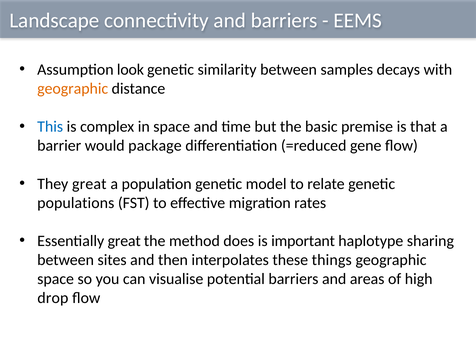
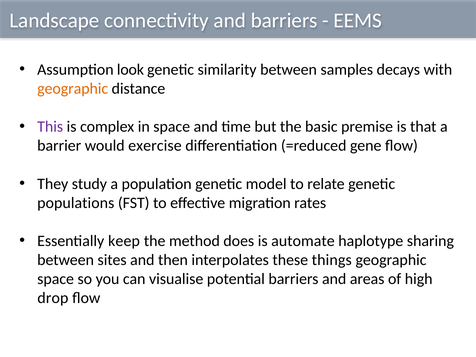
This colour: blue -> purple
package: package -> exercise
They great: great -> study
Essentially great: great -> keep
important: important -> automate
